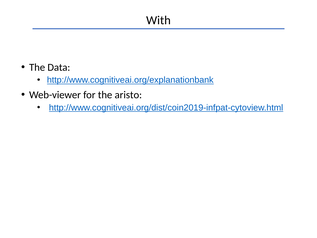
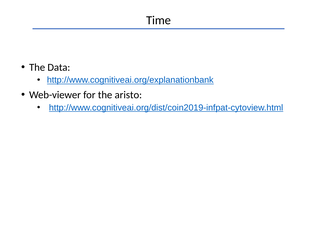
With: With -> Time
